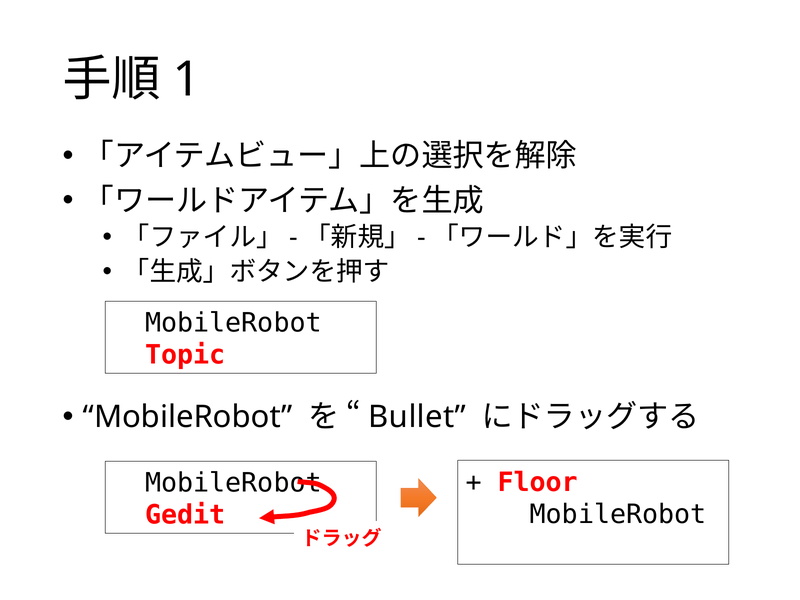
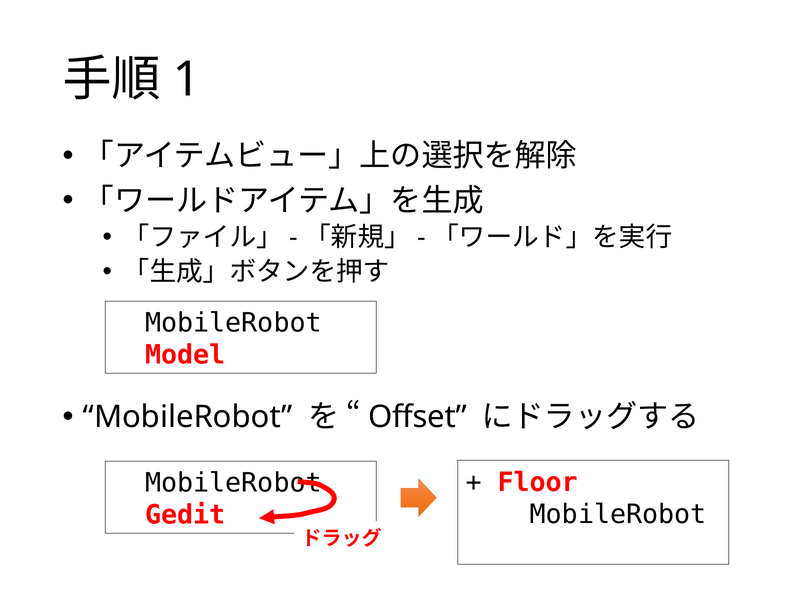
Topic: Topic -> Model
Bullet: Bullet -> Offset
